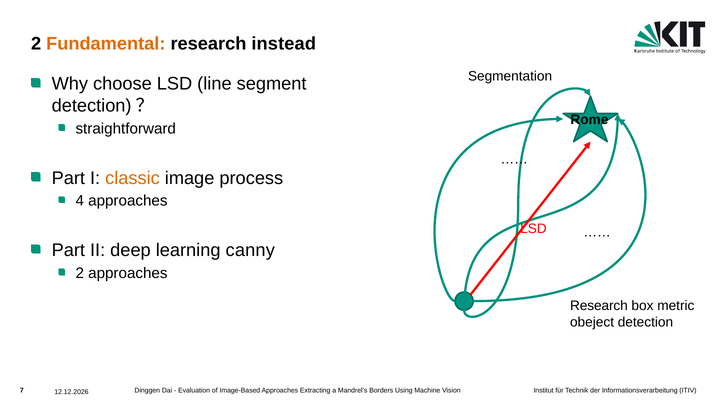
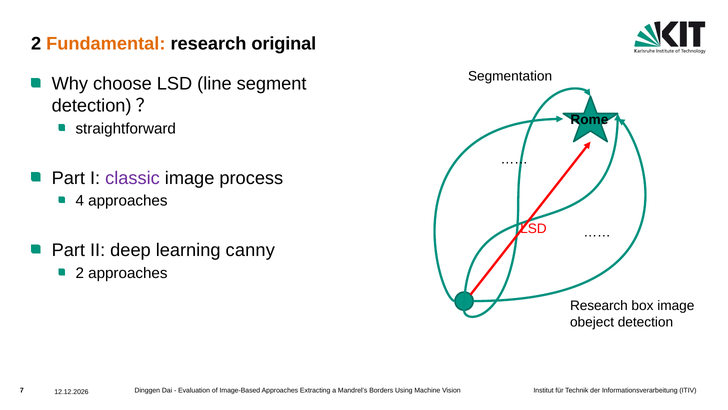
instead: instead -> original
classic colour: orange -> purple
box metric: metric -> image
